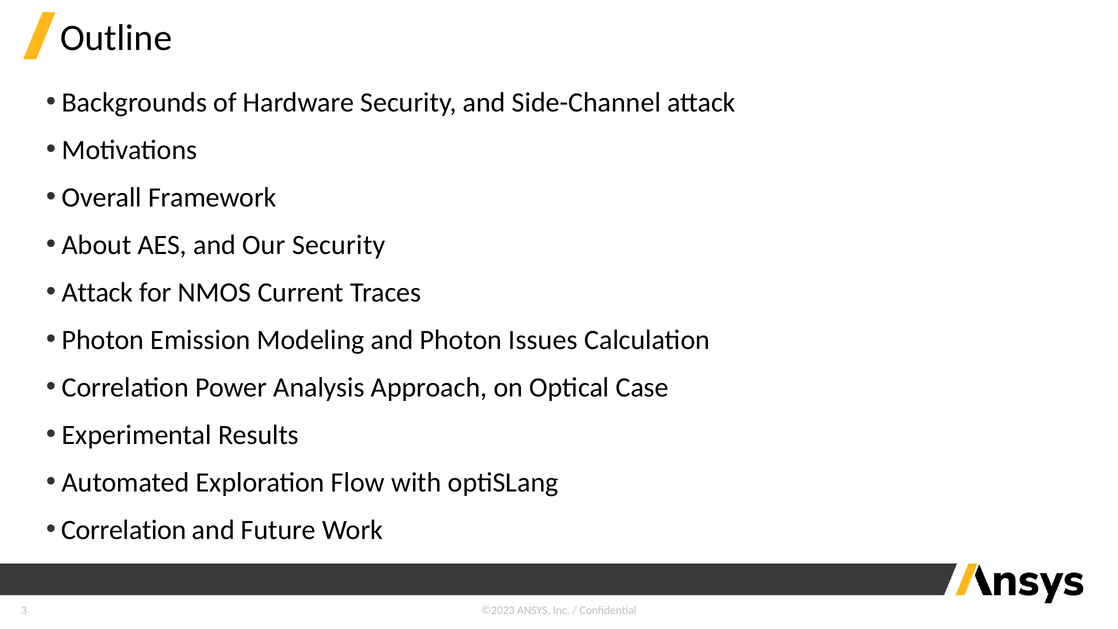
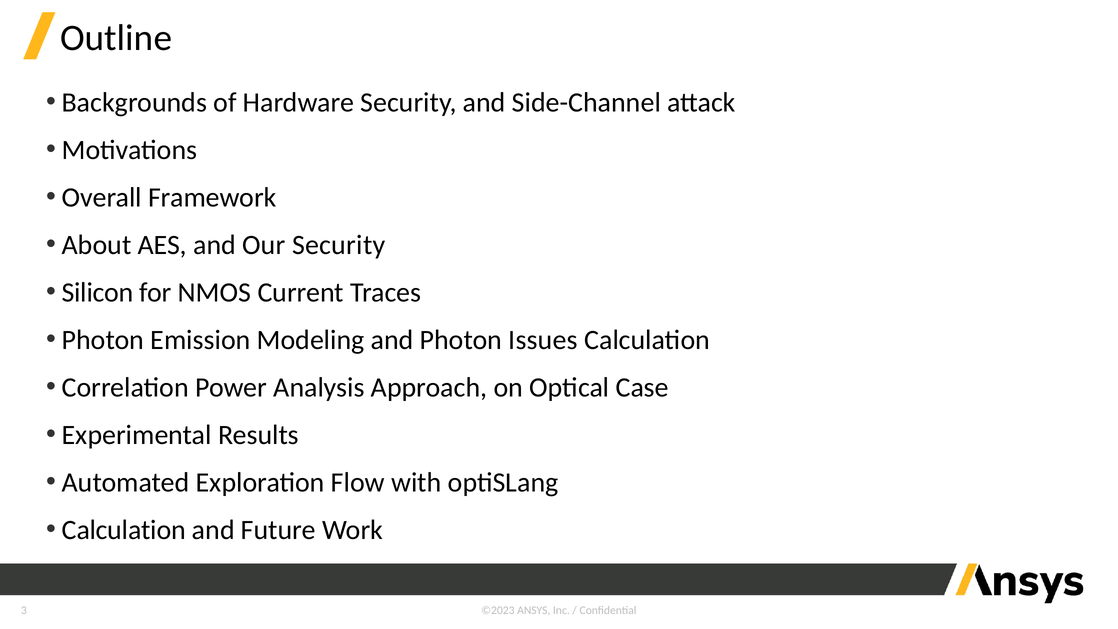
Attack at (97, 293): Attack -> Silicon
Correlation at (124, 530): Correlation -> Calculation
